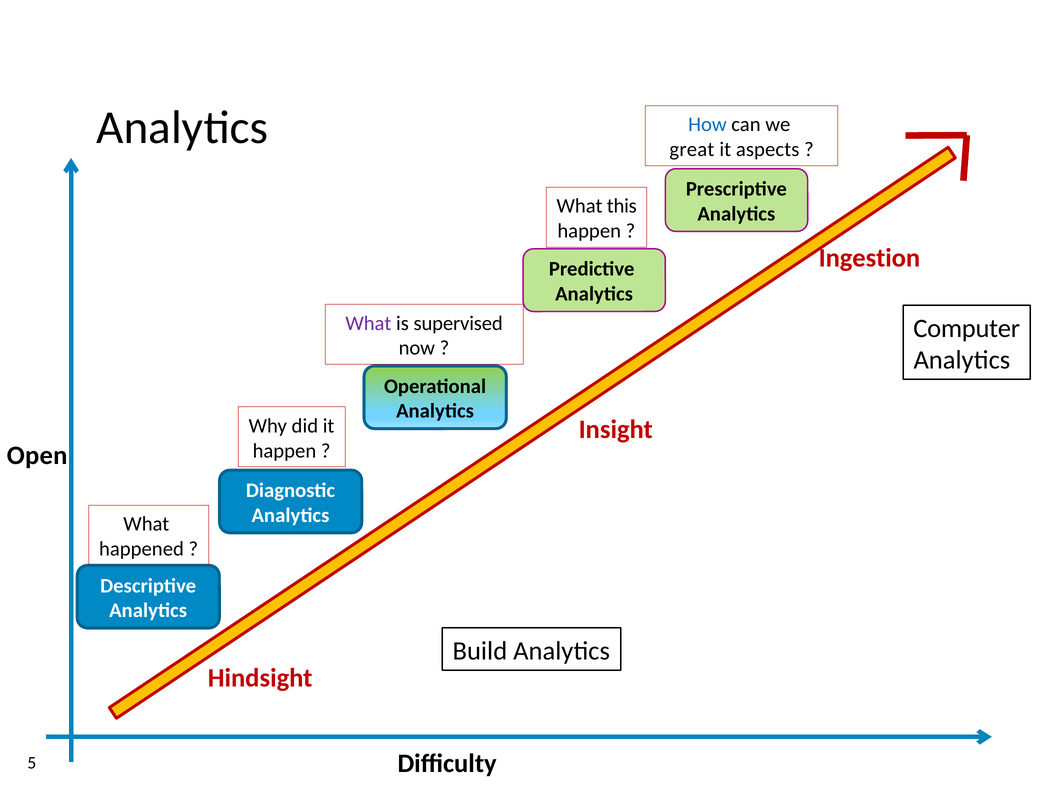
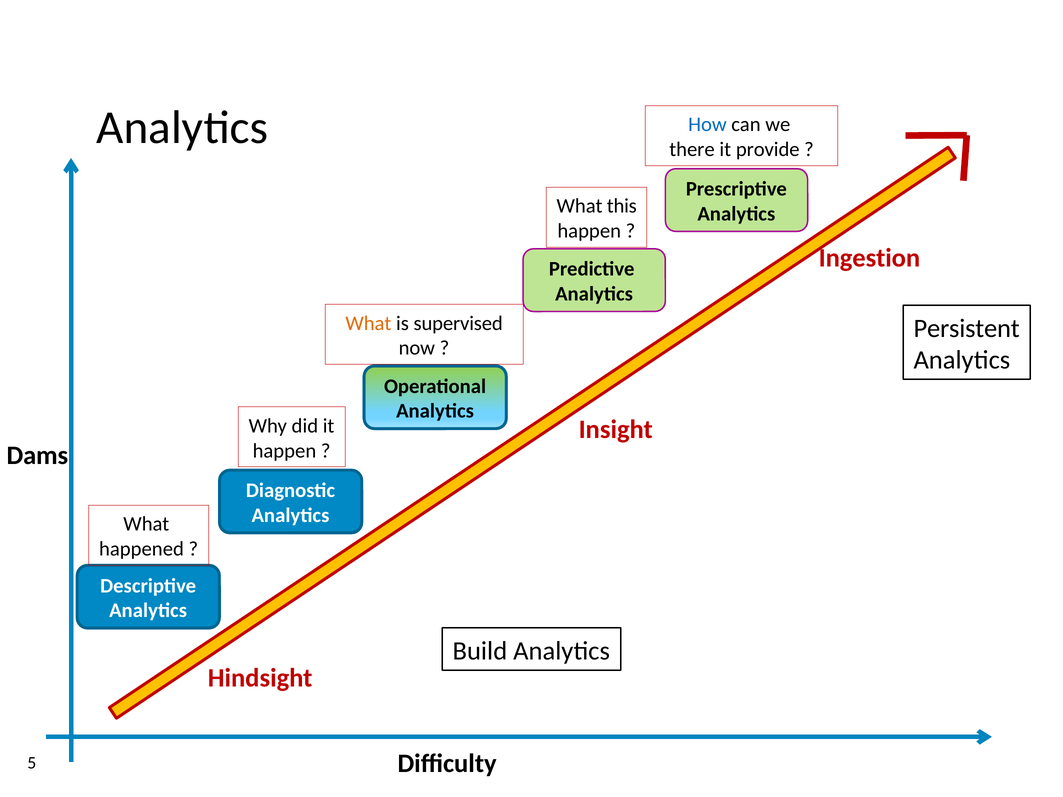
great: great -> there
aspects: aspects -> provide
What at (368, 323) colour: purple -> orange
Computer: Computer -> Persistent
Open: Open -> Dams
